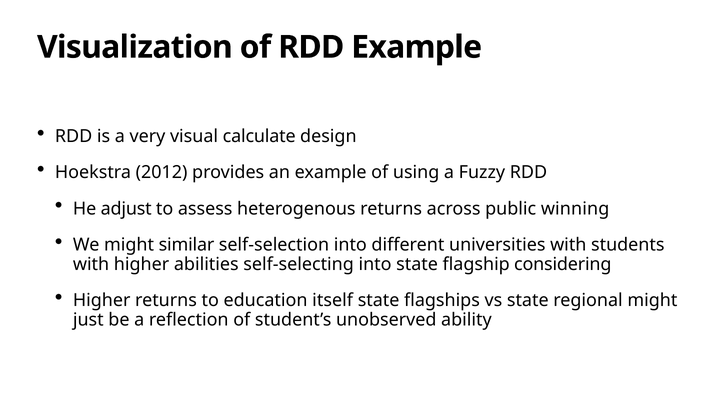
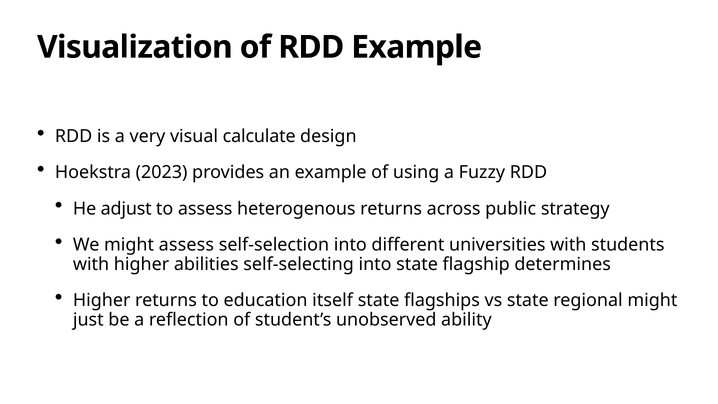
2012: 2012 -> 2023
winning: winning -> strategy
might similar: similar -> assess
considering: considering -> determines
